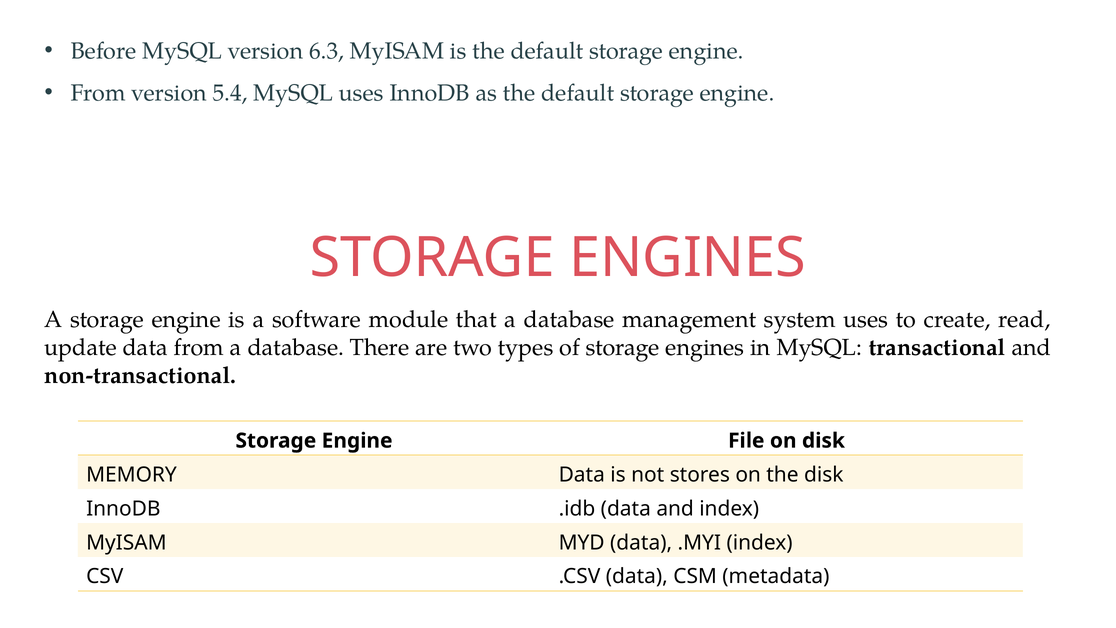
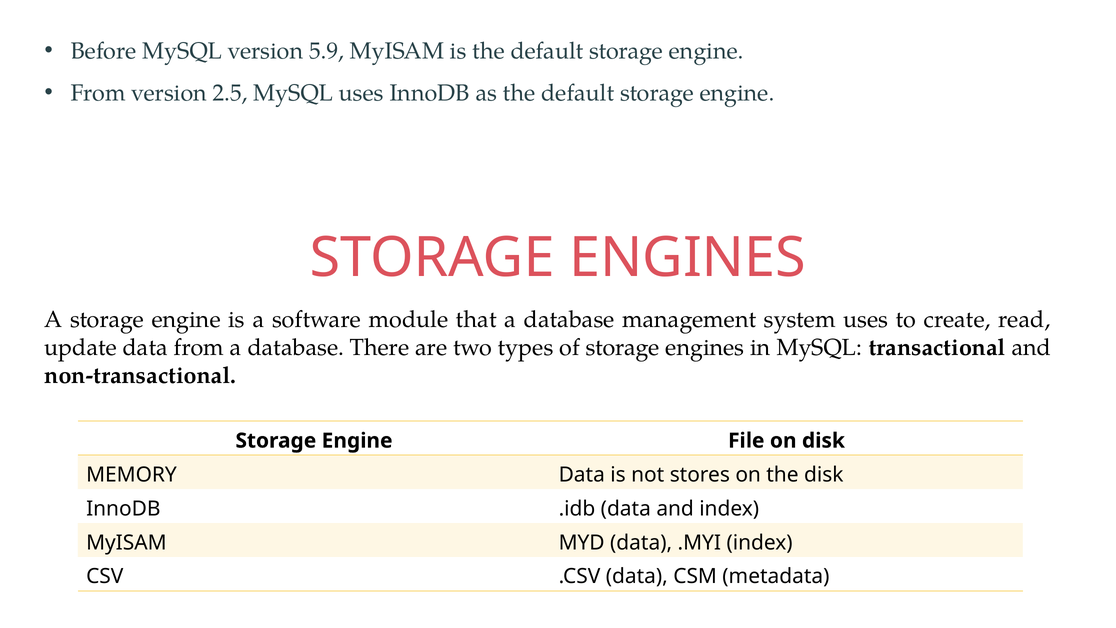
6.3: 6.3 -> 5.9
5.4: 5.4 -> 2.5
